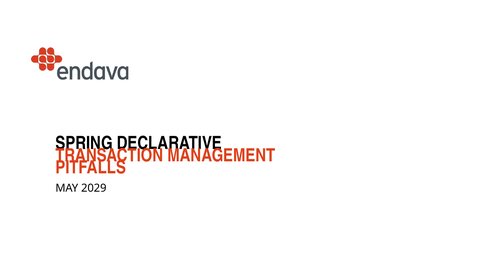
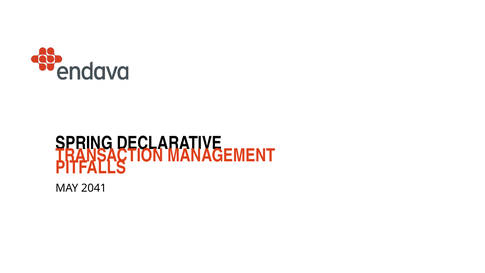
2029: 2029 -> 2041
